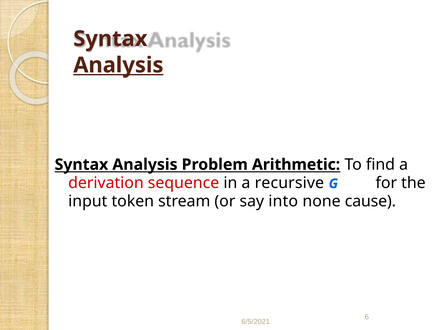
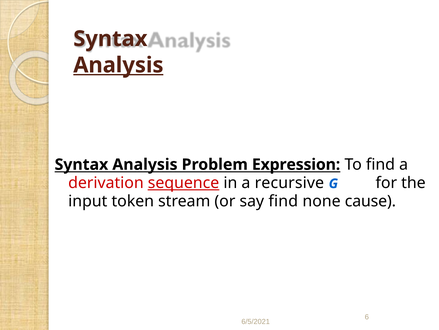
Arithmetic: Arithmetic -> Expression
sequence underline: none -> present
say into: into -> find
